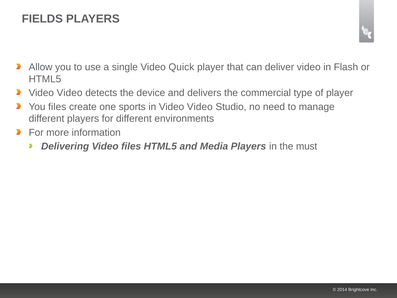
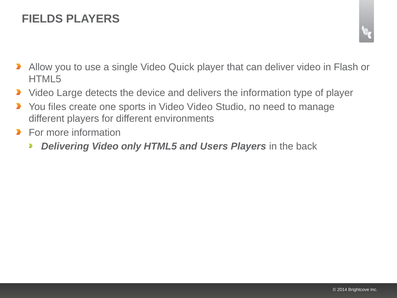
Video at (70, 93): Video -> Large
the commercial: commercial -> information
Video files: files -> only
Media: Media -> Users
must: must -> back
